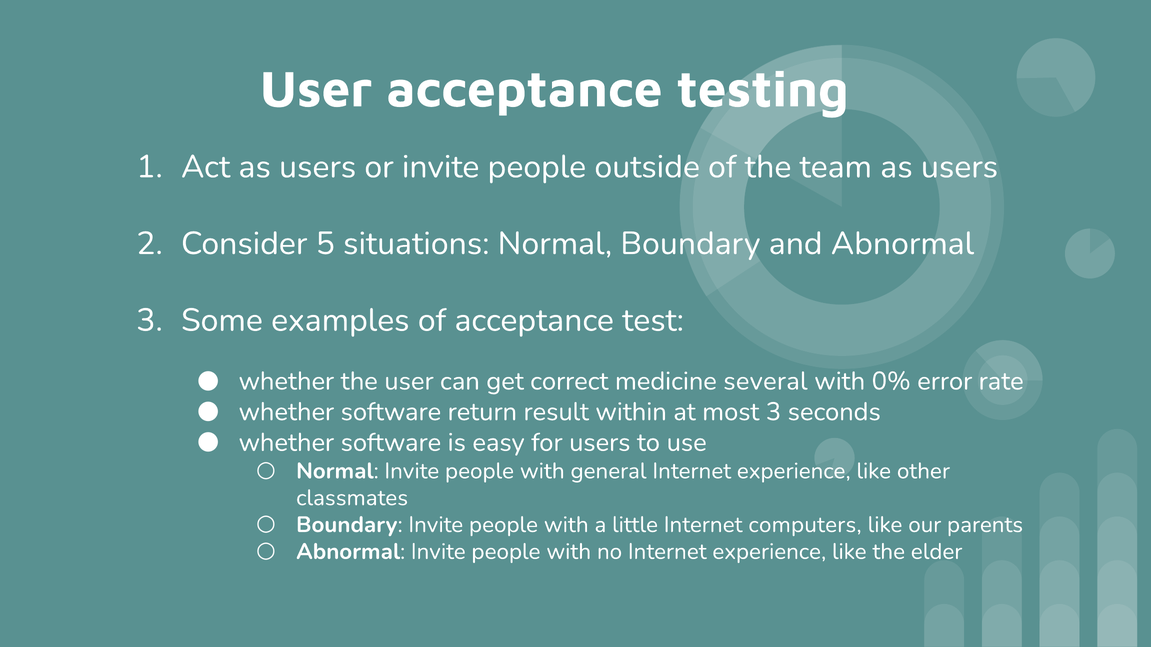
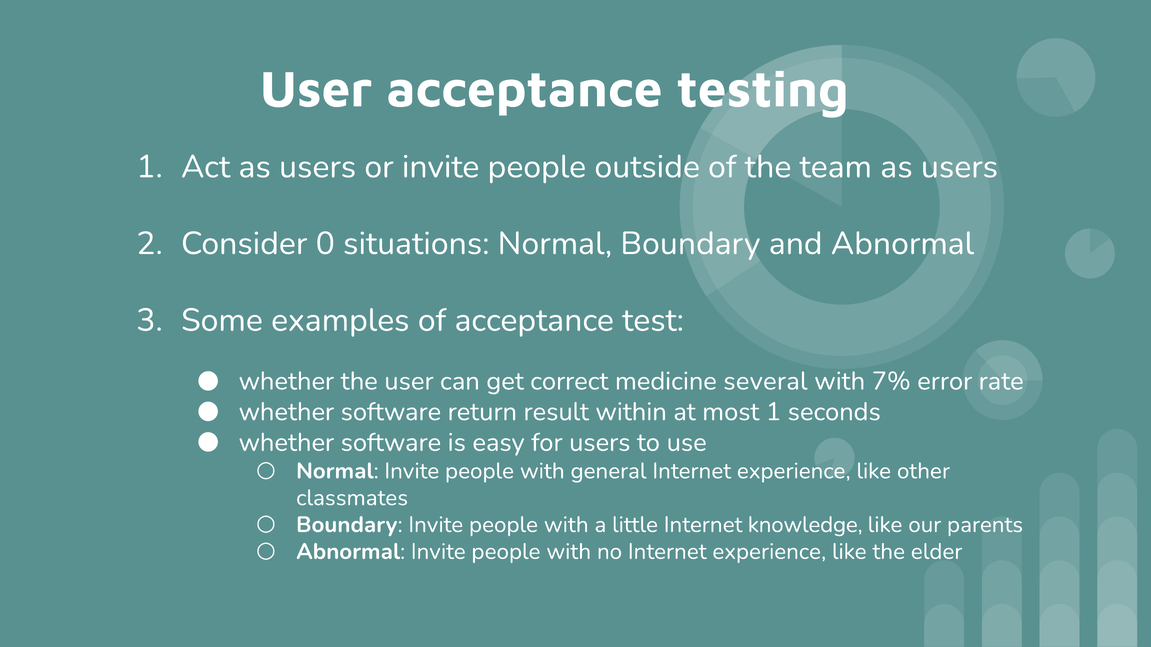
5: 5 -> 0
0%: 0% -> 7%
most 3: 3 -> 1
computers: computers -> knowledge
